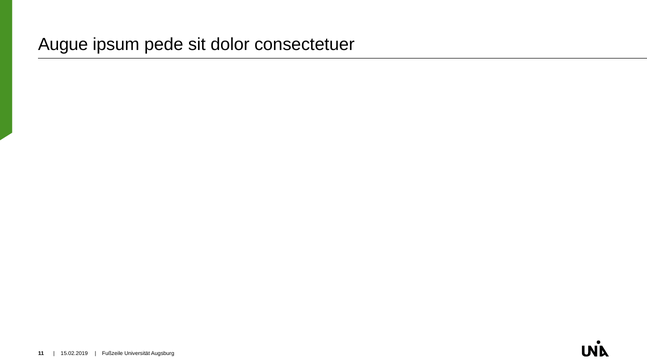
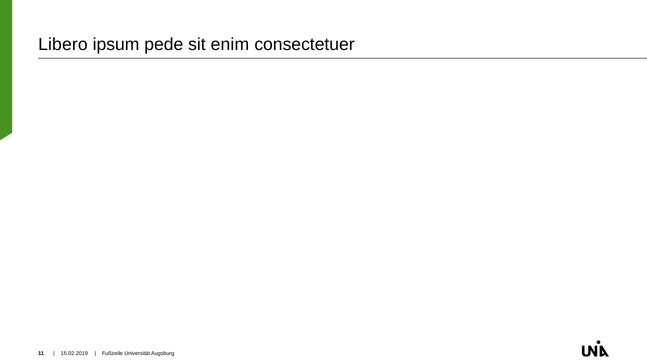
Augue: Augue -> Libero
dolor: dolor -> enim
